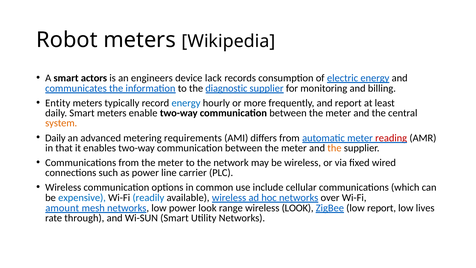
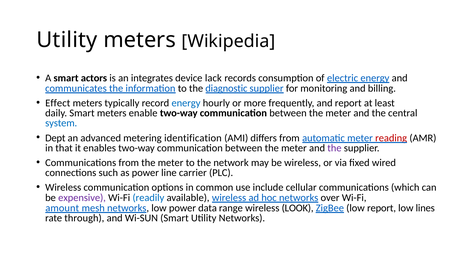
Robot at (67, 40): Robot -> Utility
engineers: engineers -> integrates
Entity: Entity -> Effect
system colour: orange -> blue
Daily at (55, 138): Daily -> Dept
requirements: requirements -> identification
the at (334, 148) colour: orange -> purple
expensive colour: blue -> purple
power look: look -> data
lives: lives -> lines
